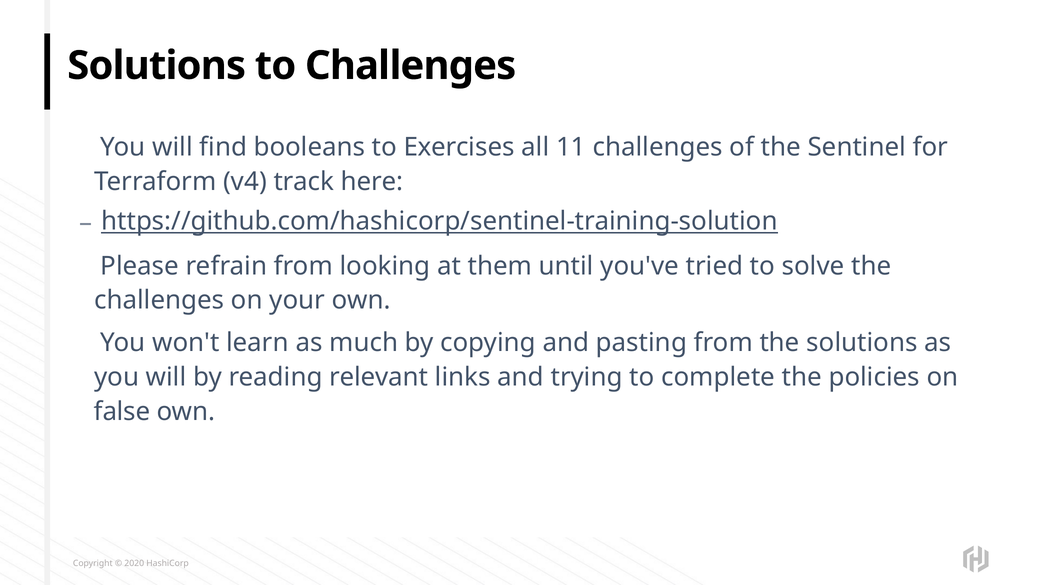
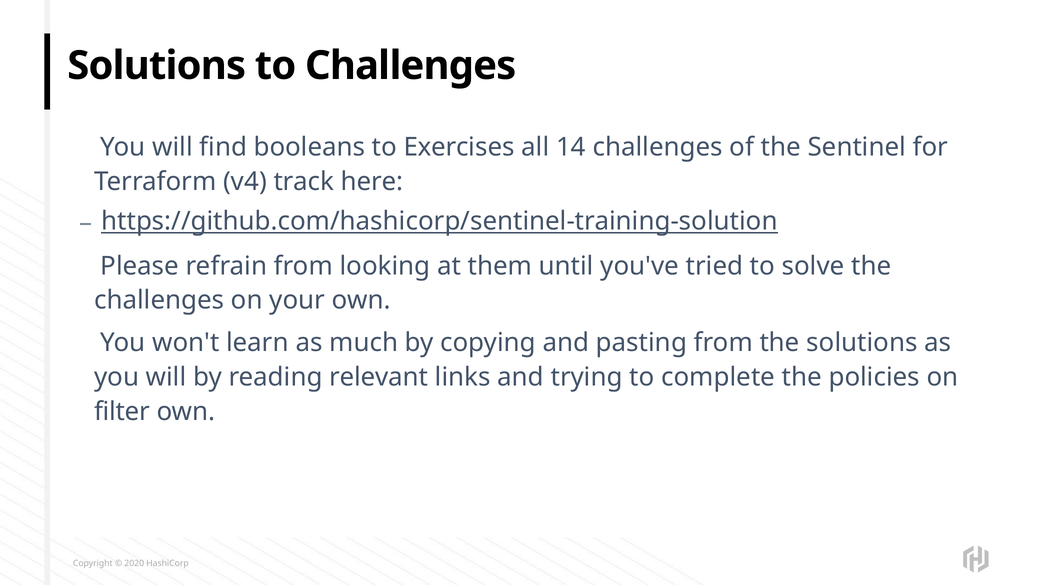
11: 11 -> 14
false: false -> filter
